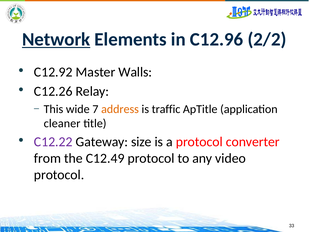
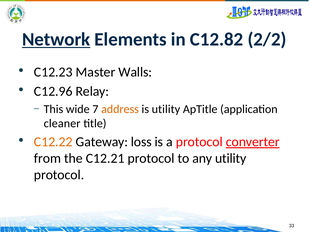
C12.96: C12.96 -> C12.82
C12.92: C12.92 -> C12.23
C12.26: C12.26 -> C12.96
is traffic: traffic -> utility
C12.22 colour: purple -> orange
size: size -> loss
converter underline: none -> present
C12.49: C12.49 -> C12.21
any video: video -> utility
